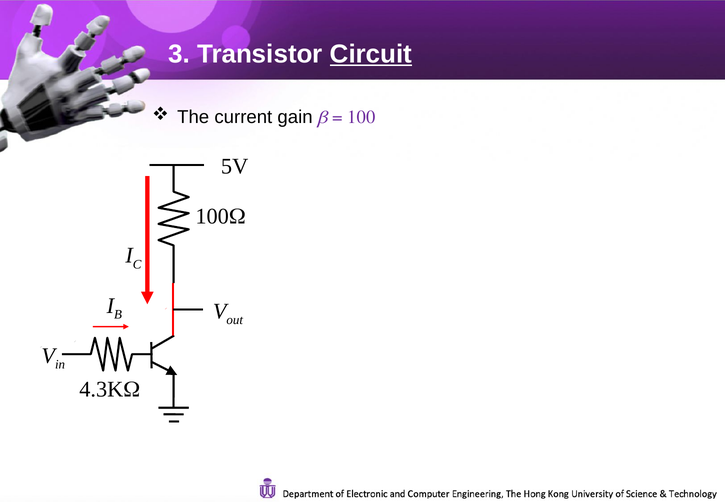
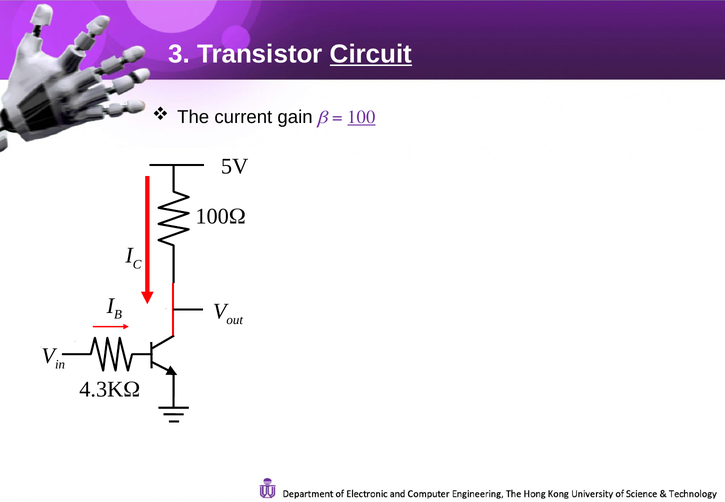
100 at (361, 117) underline: none -> present
